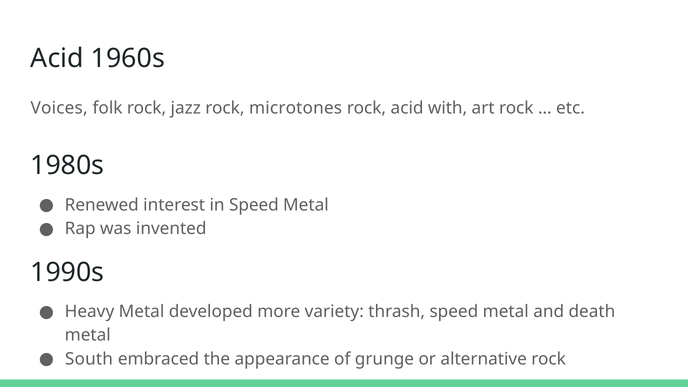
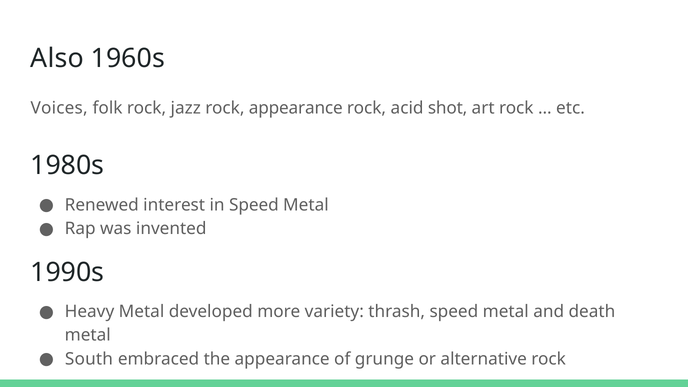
Acid at (57, 58): Acid -> Also
rock microtones: microtones -> appearance
with: with -> shot
